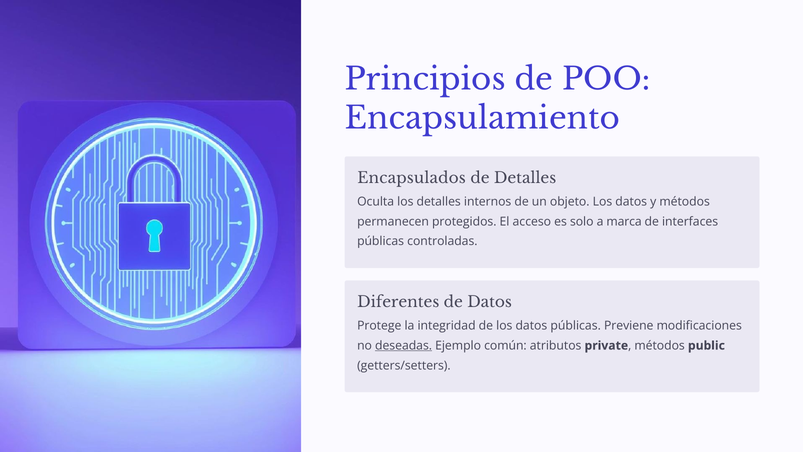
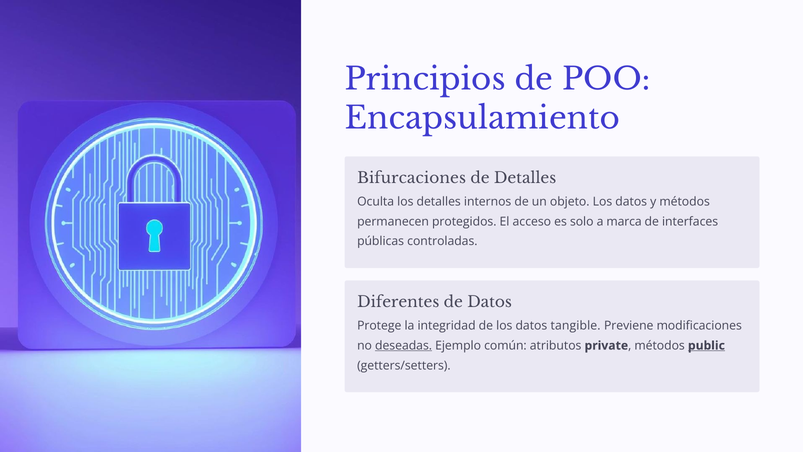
Encapsulados: Encapsulados -> Bifurcaciones
datos públicas: públicas -> tangible
public underline: none -> present
